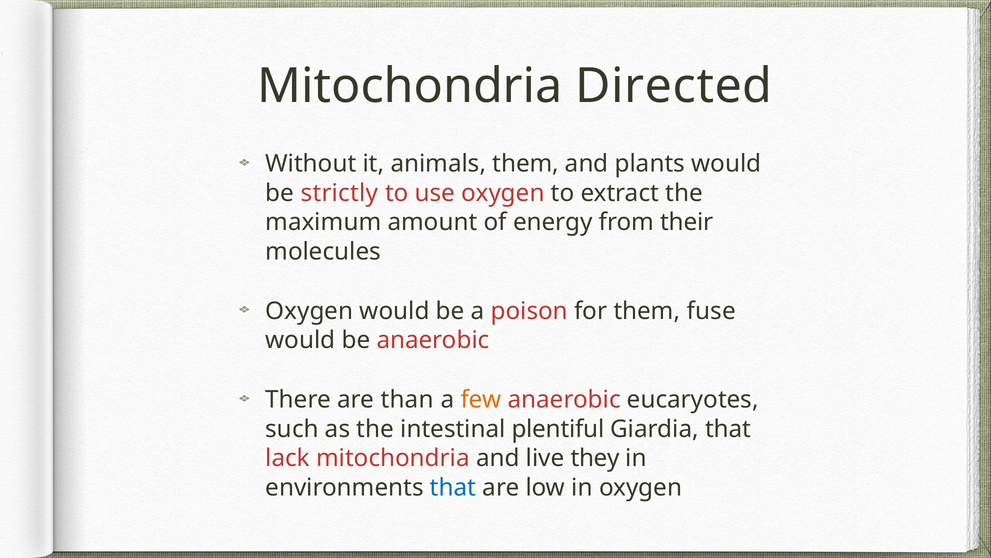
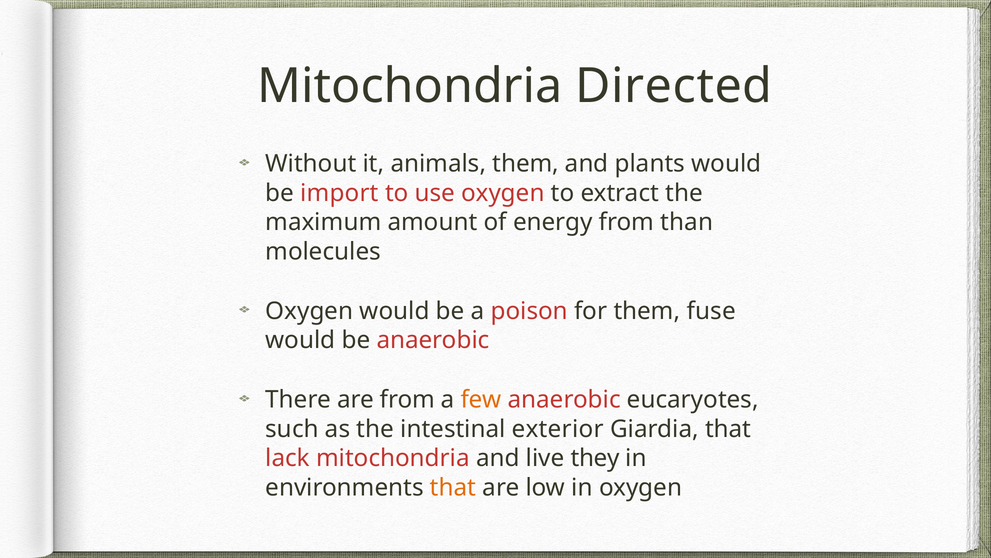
strictly: strictly -> import
their: their -> than
are than: than -> from
plentiful: plentiful -> exterior
that at (453, 487) colour: blue -> orange
